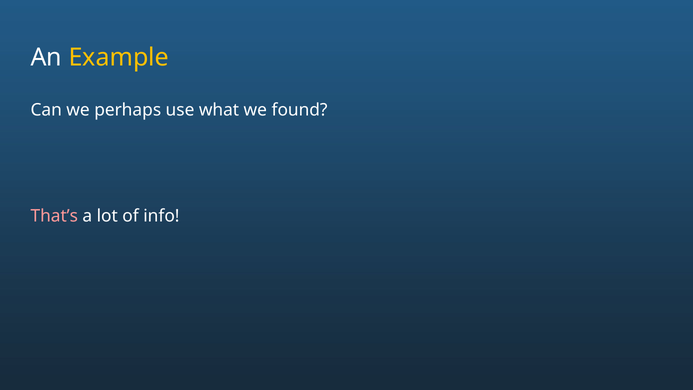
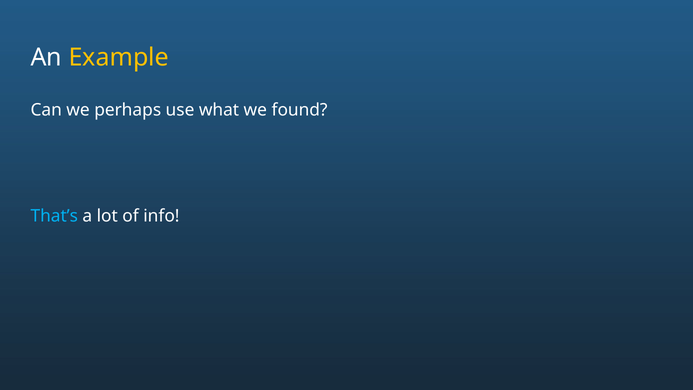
That’s colour: pink -> light blue
